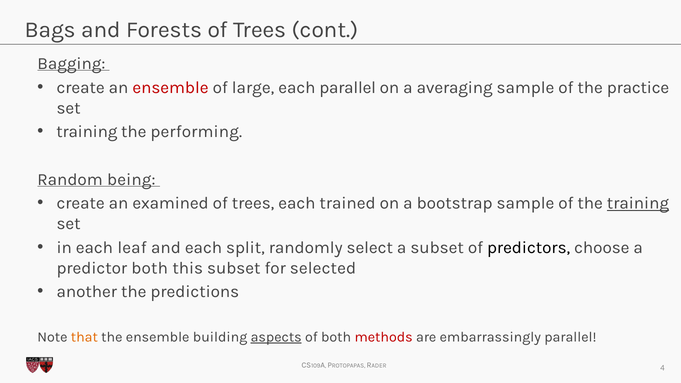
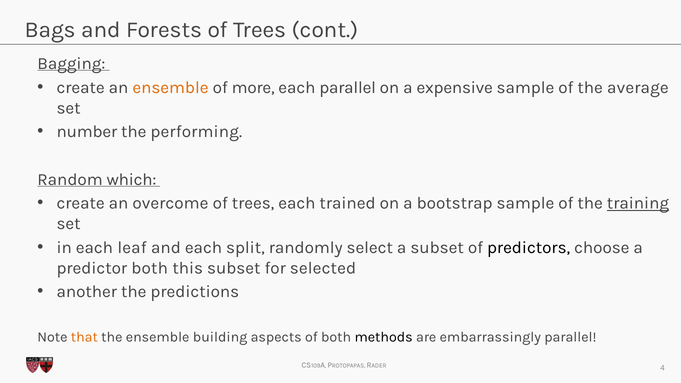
ensemble at (170, 88) colour: red -> orange
large: large -> more
averaging: averaging -> expensive
practice: practice -> average
training at (87, 132): training -> number
being: being -> which
examined: examined -> overcome
aspects underline: present -> none
methods colour: red -> black
